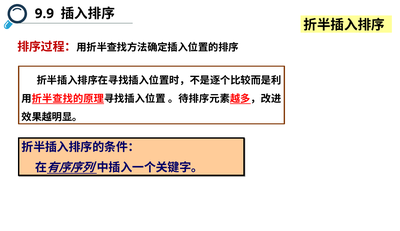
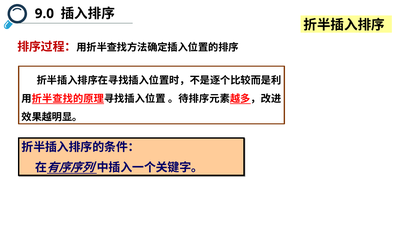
9.9: 9.9 -> 9.0
